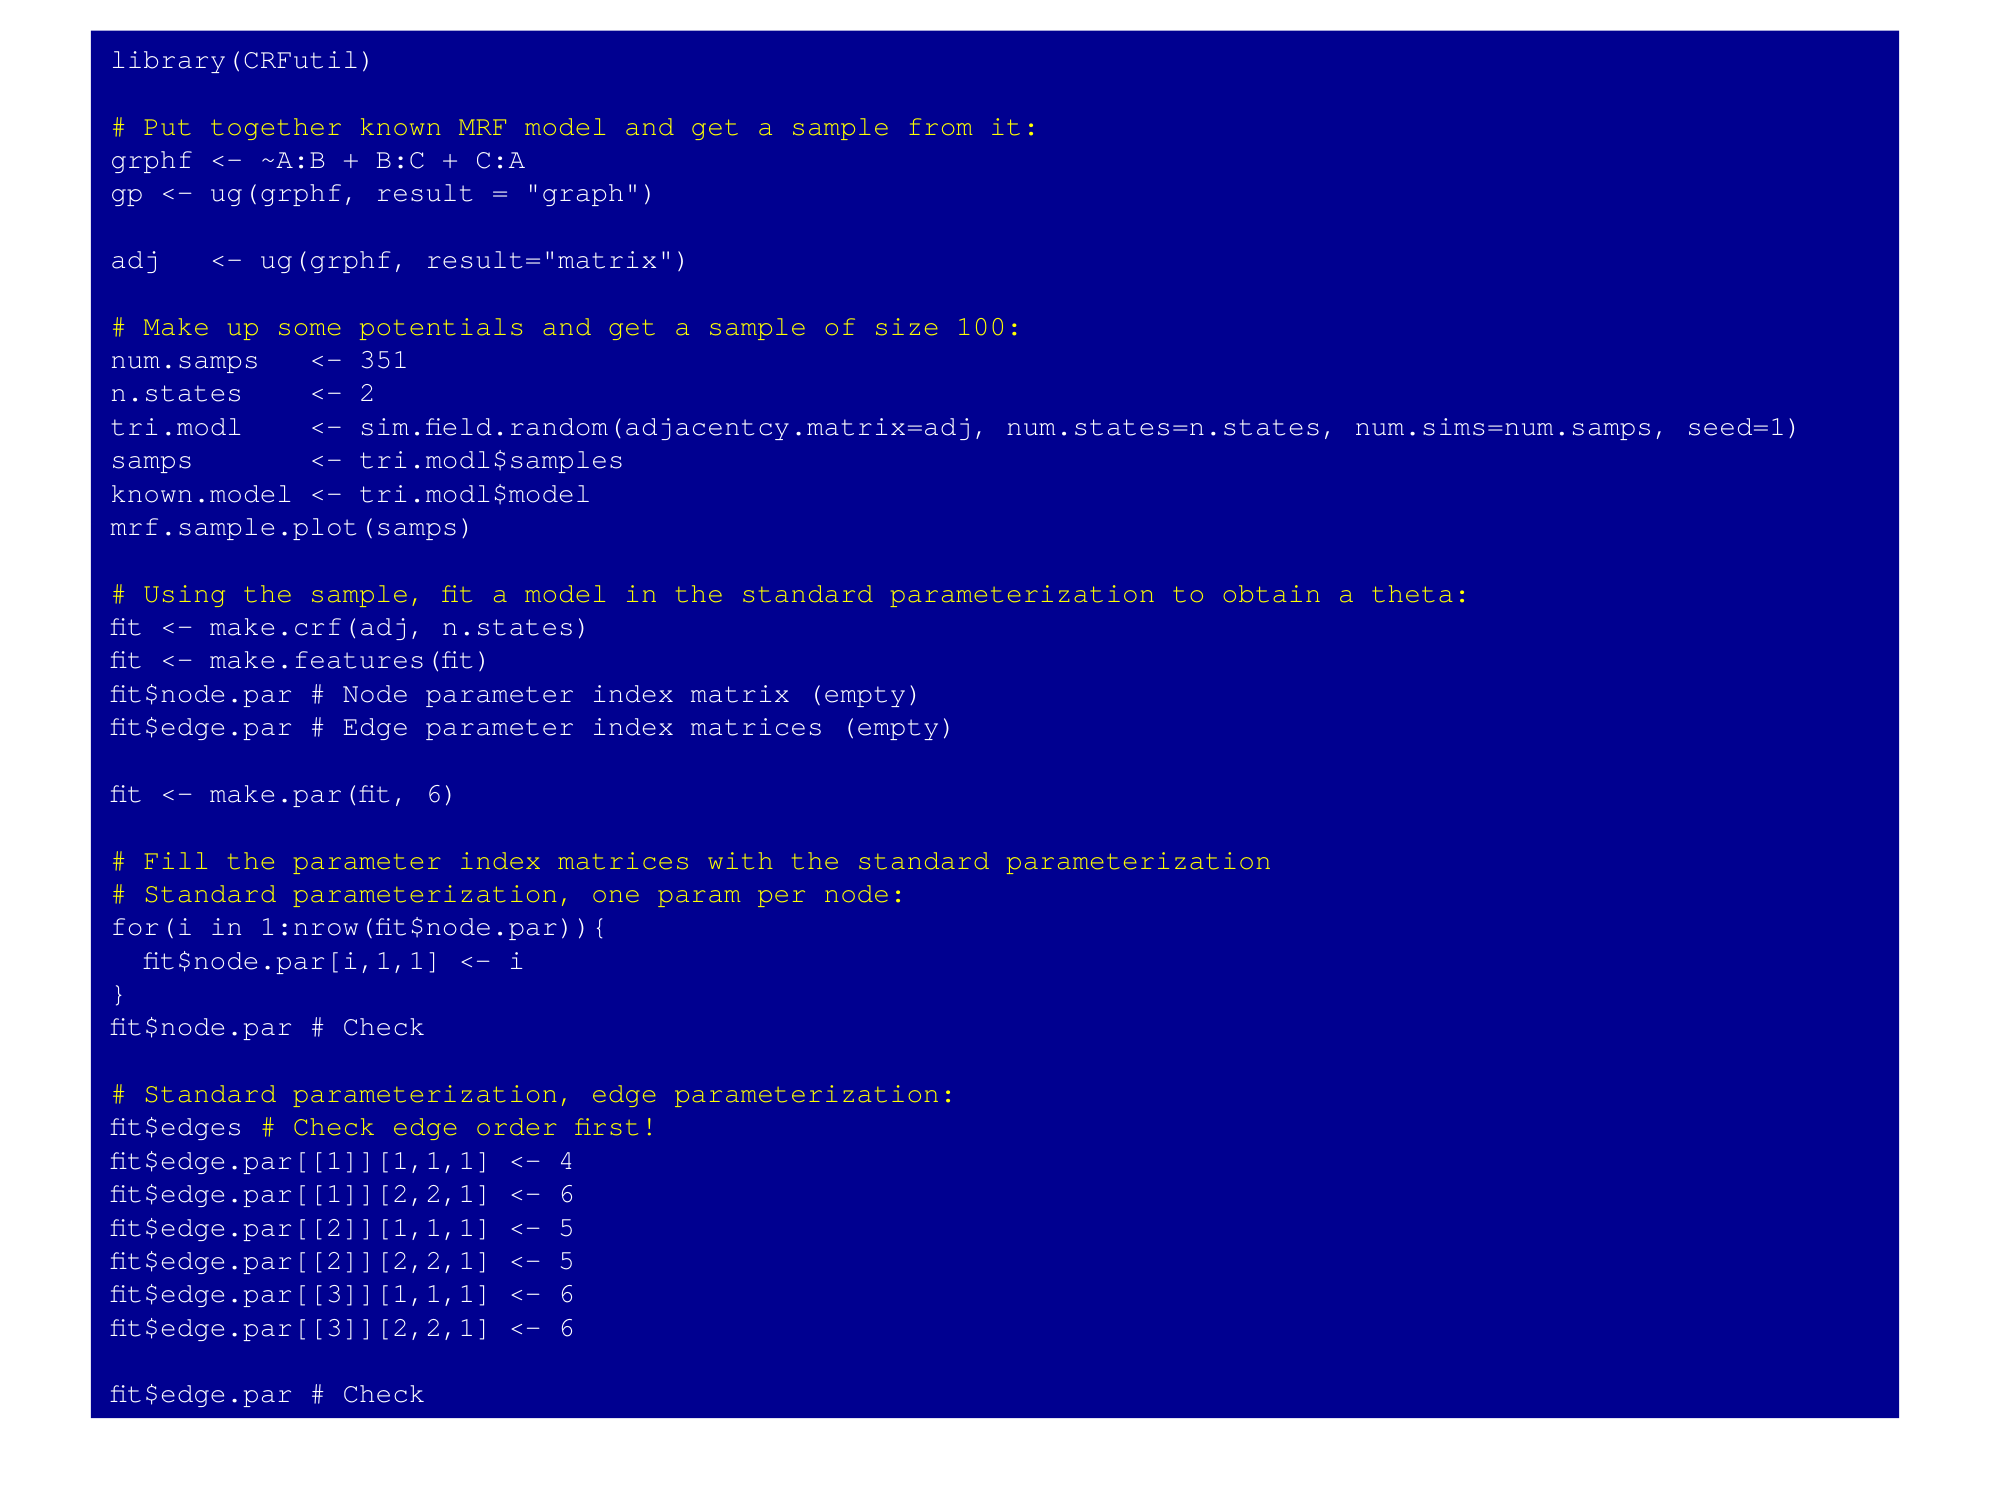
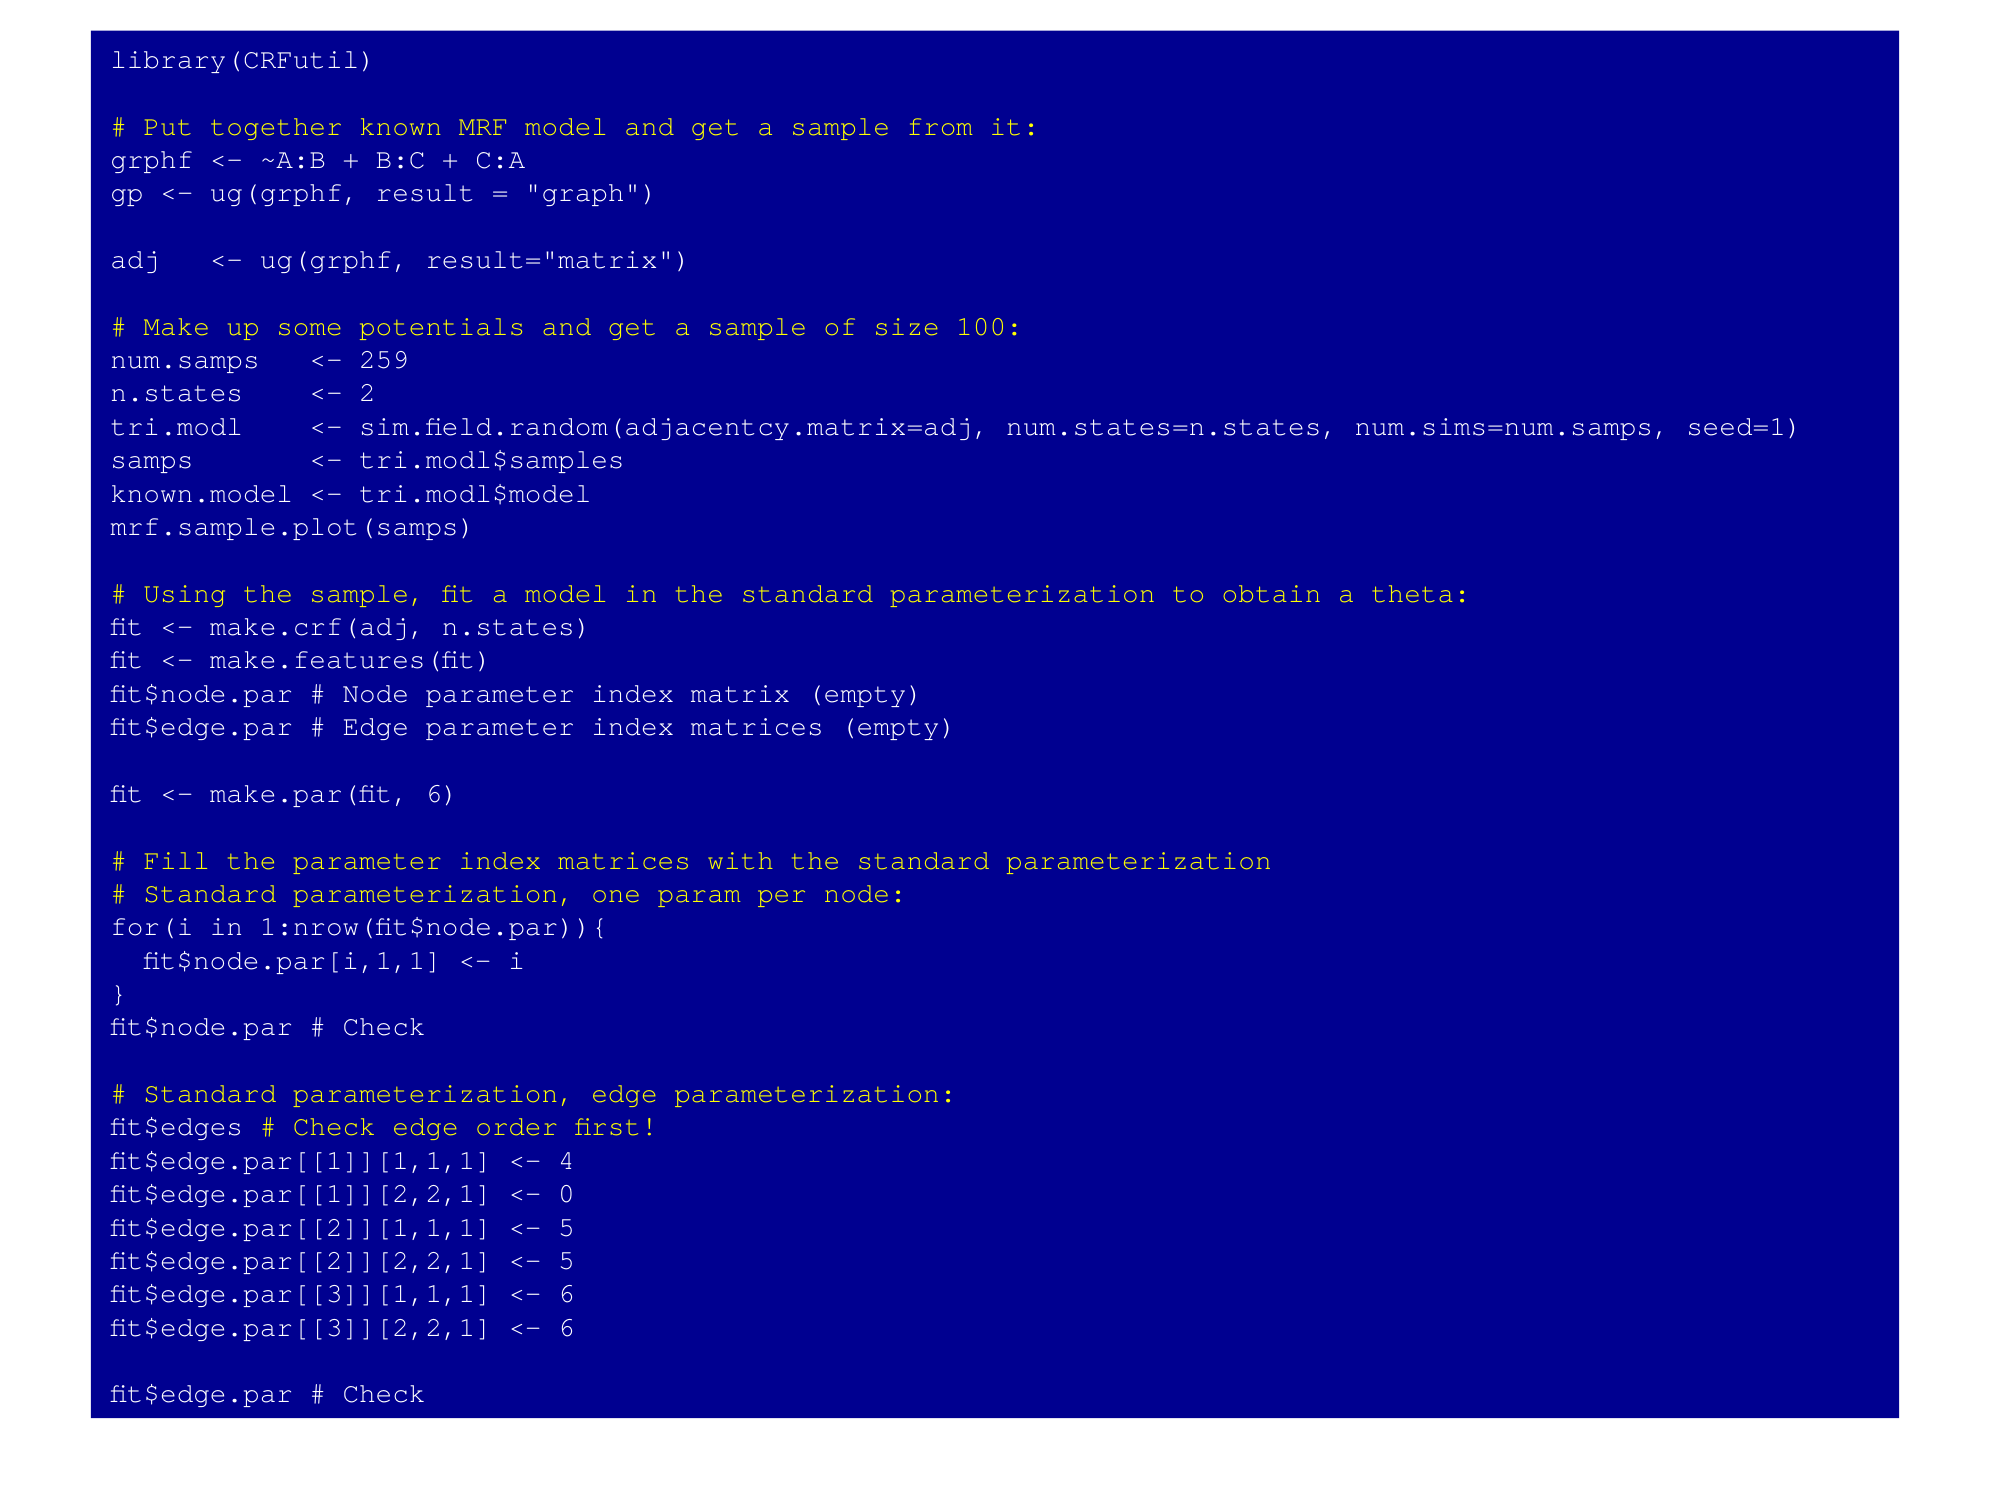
351: 351 -> 259
6 at (567, 1194): 6 -> 0
